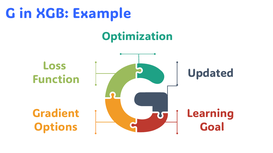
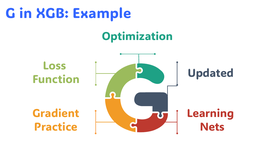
Options: Options -> Practice
Goal: Goal -> Nets
